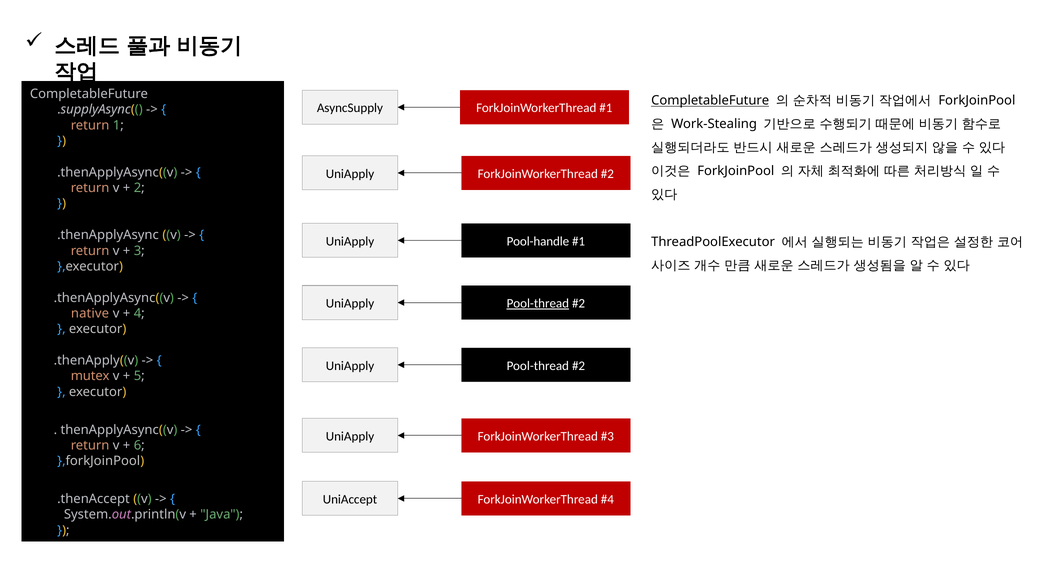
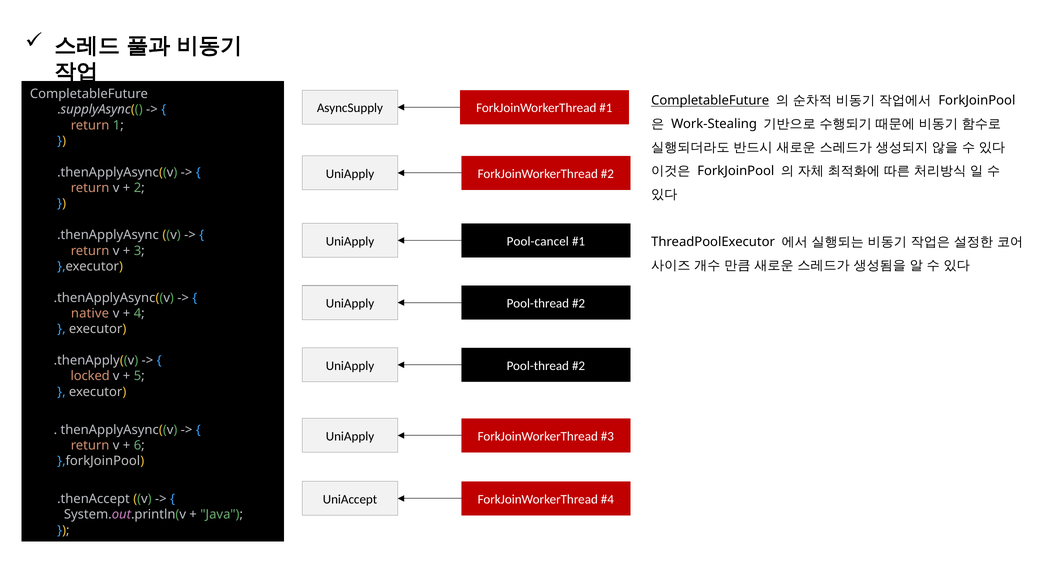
Pool-handle: Pool-handle -> Pool-cancel
Pool-thread at (538, 304) underline: present -> none
mutex: mutex -> locked
